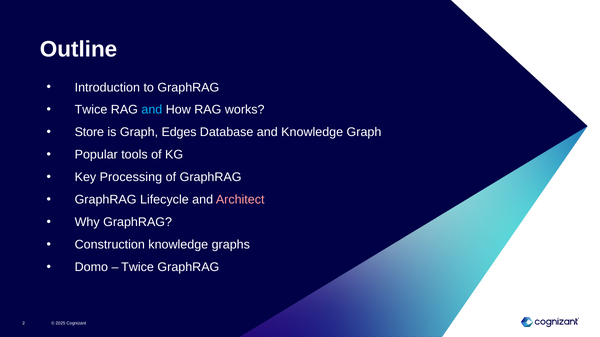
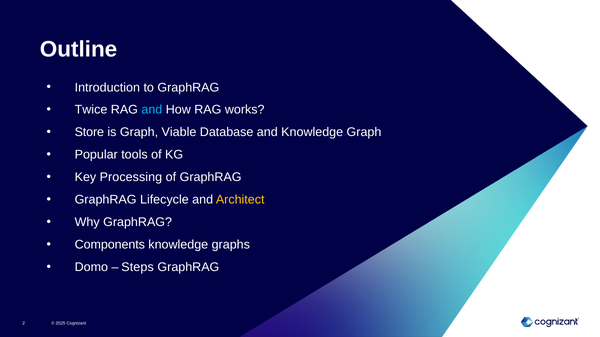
Edges: Edges -> Viable
Architect colour: pink -> yellow
Construction: Construction -> Components
Twice at (138, 268): Twice -> Steps
